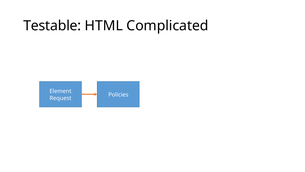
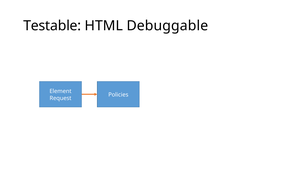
Complicated: Complicated -> Debuggable
